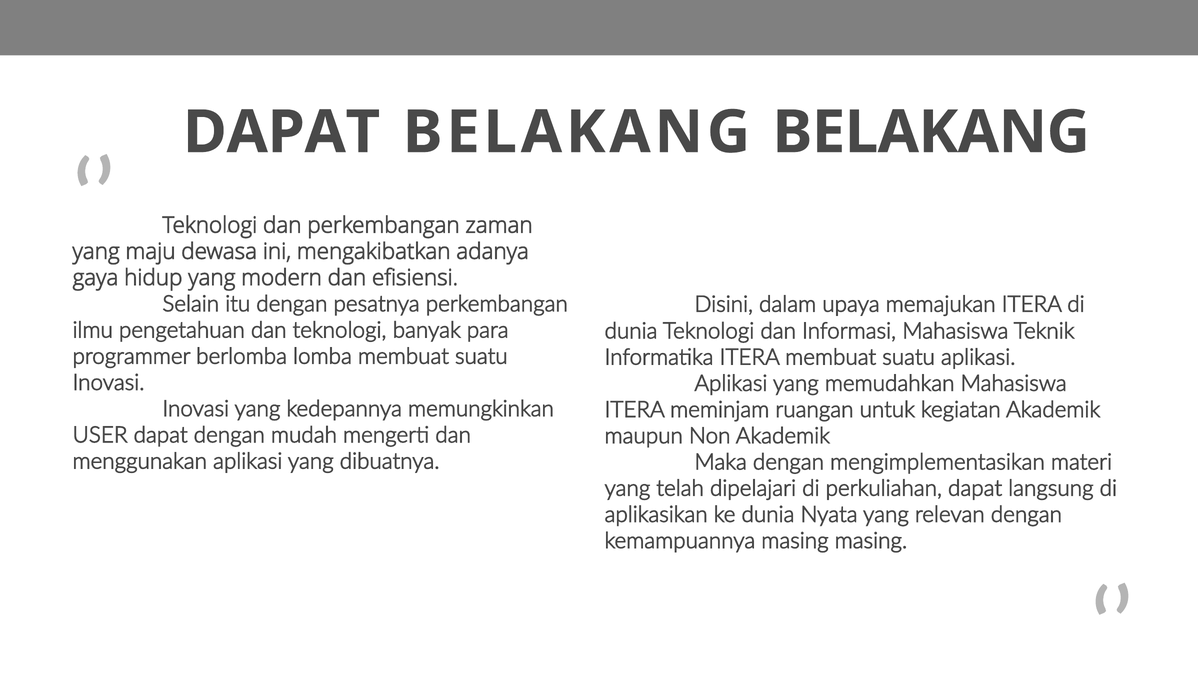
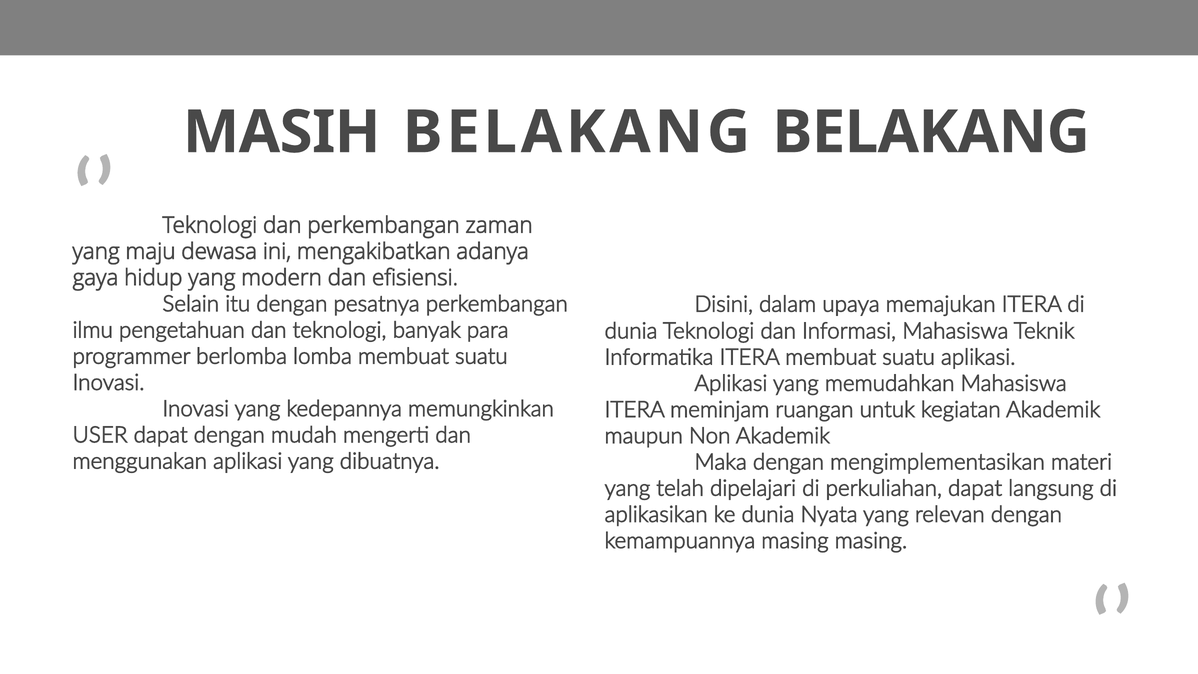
DAPAT at (282, 132): DAPAT -> MASIH
